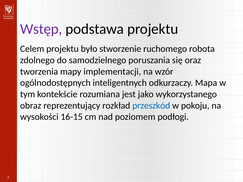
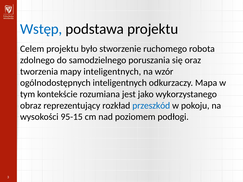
Wstęp colour: purple -> blue
mapy implementacji: implementacji -> inteligentnych
16-15: 16-15 -> 95-15
